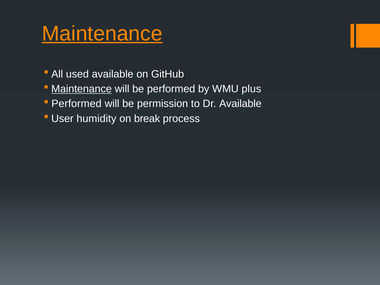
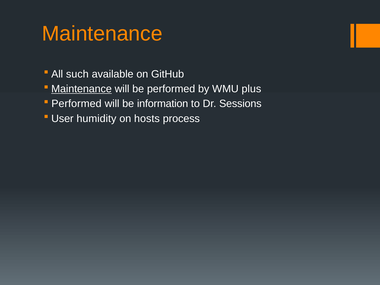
Maintenance at (102, 34) underline: present -> none
used: used -> such
permission: permission -> information
Dr Available: Available -> Sessions
break: break -> hosts
